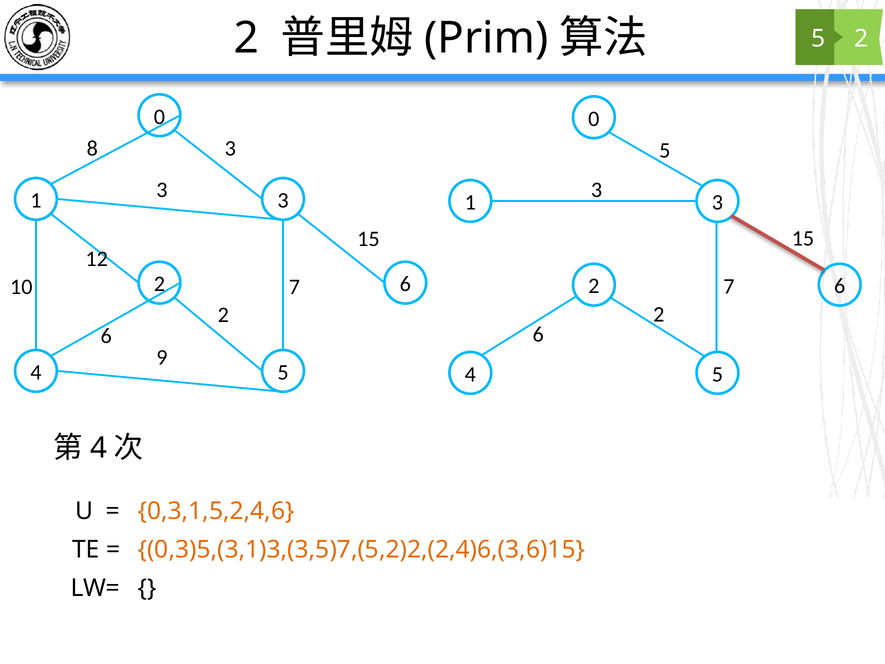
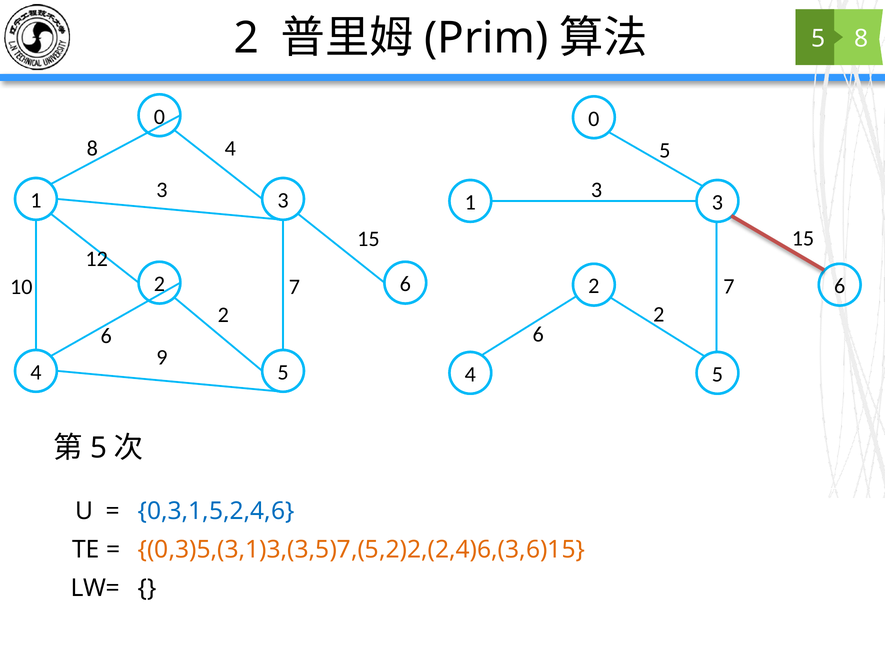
2 at (861, 39): 2 -> 8
8 3: 3 -> 4
4 at (98, 448): 4 -> 5
0,3,1,5,2,4,6 colour: orange -> blue
